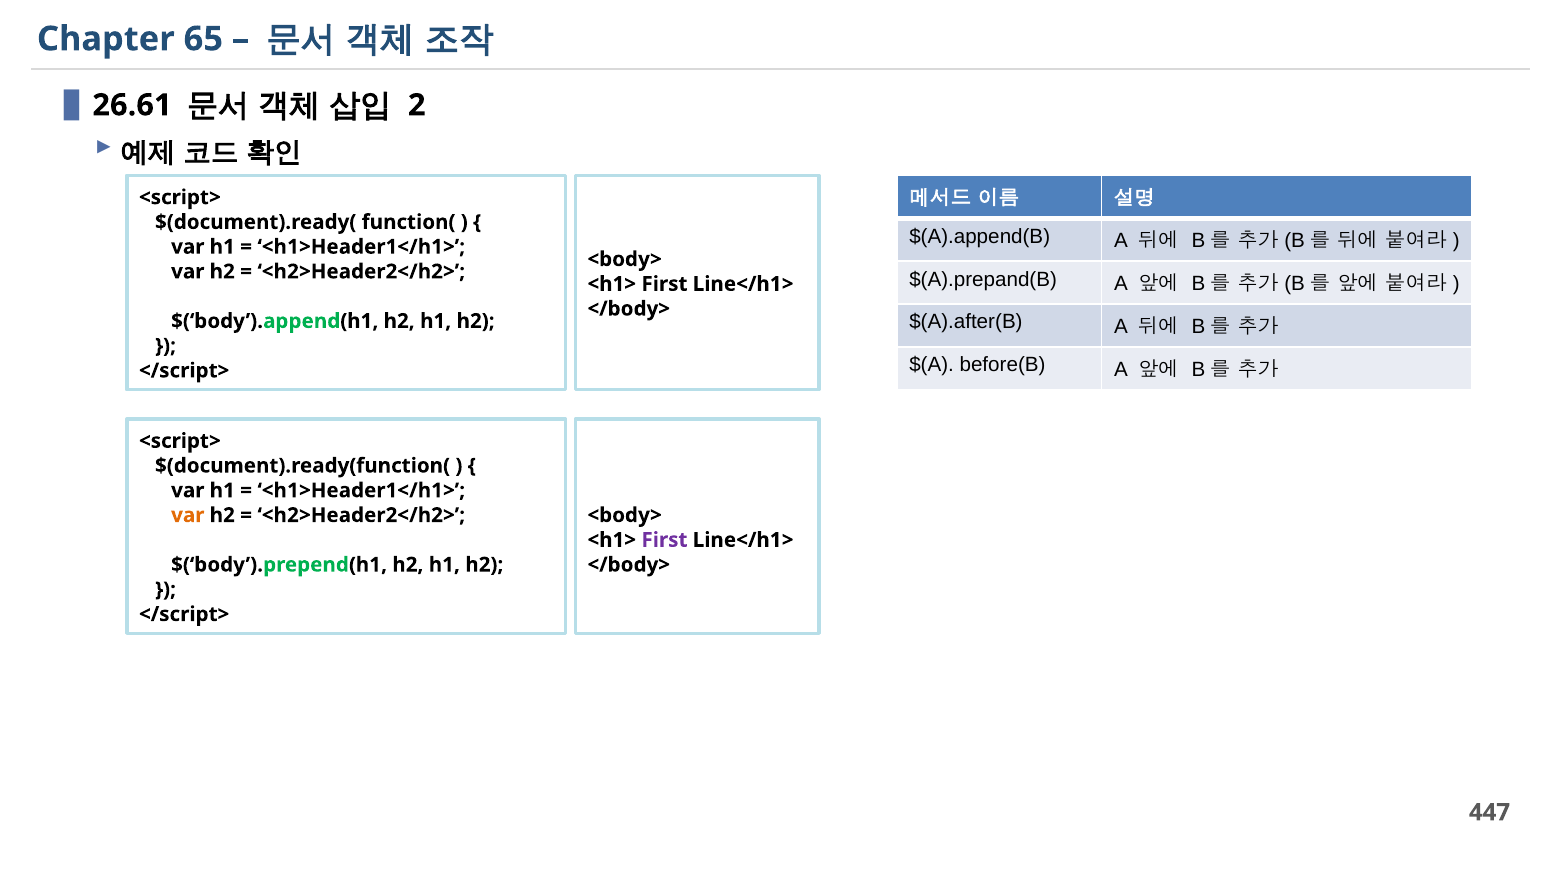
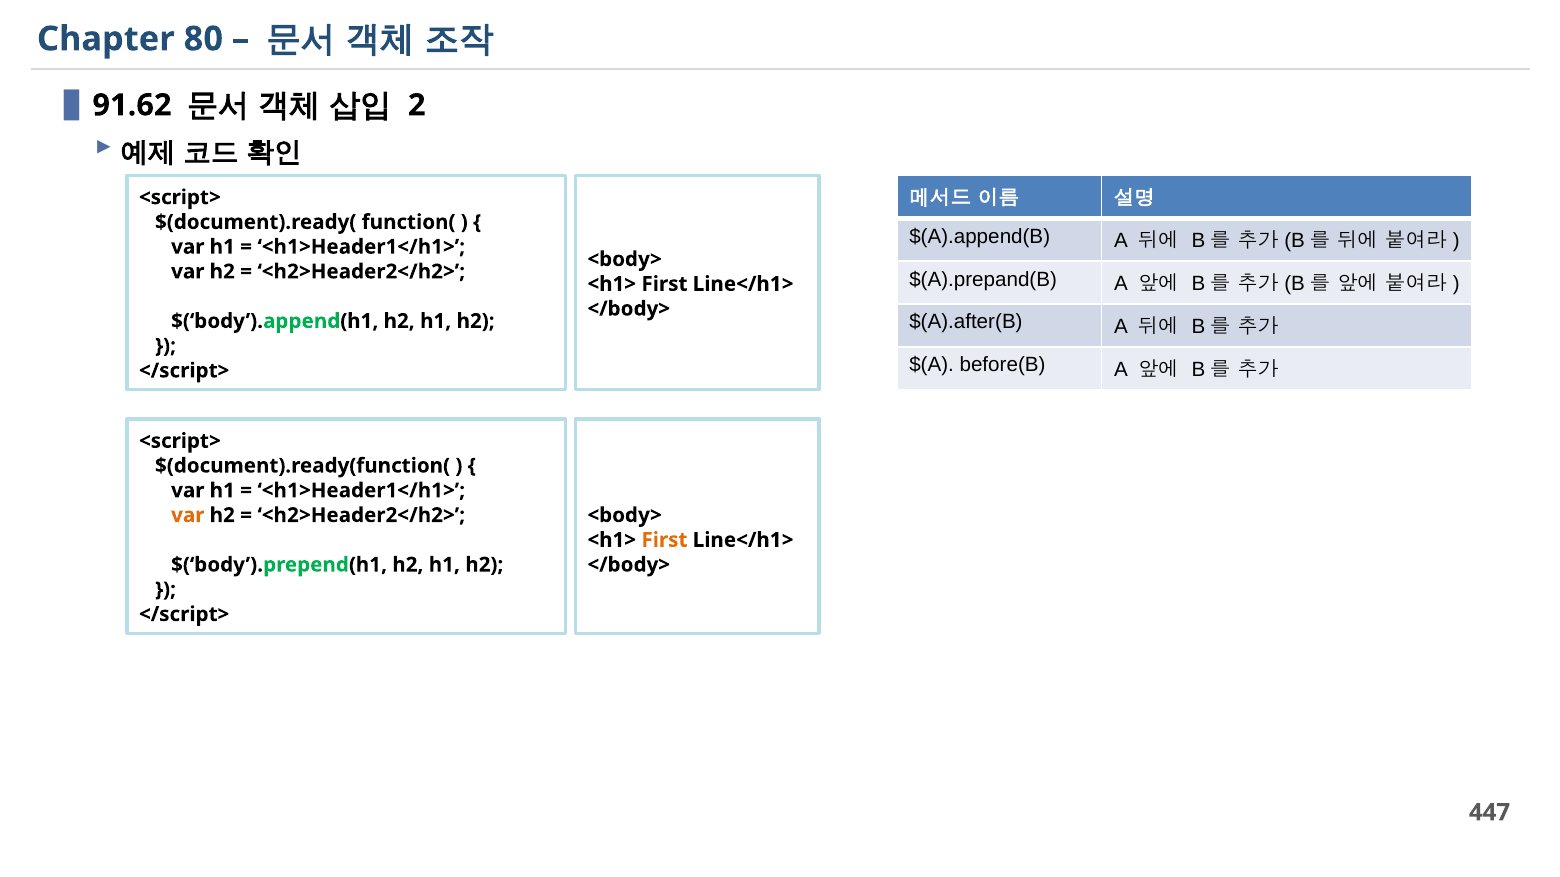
65: 65 -> 80
26.61: 26.61 -> 91.62
First at (664, 540) colour: purple -> orange
